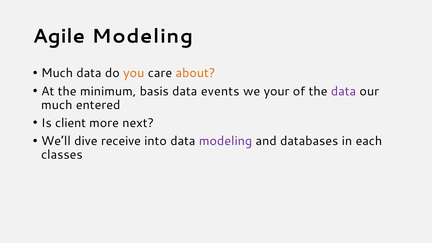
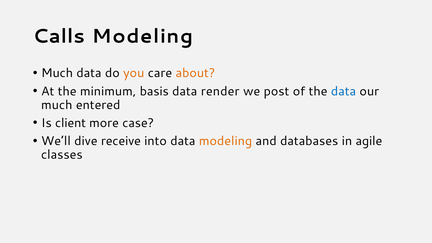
Agile: Agile -> Calls
events: events -> render
your: your -> post
data at (344, 91) colour: purple -> blue
next: next -> case
modeling at (226, 141) colour: purple -> orange
each: each -> agile
